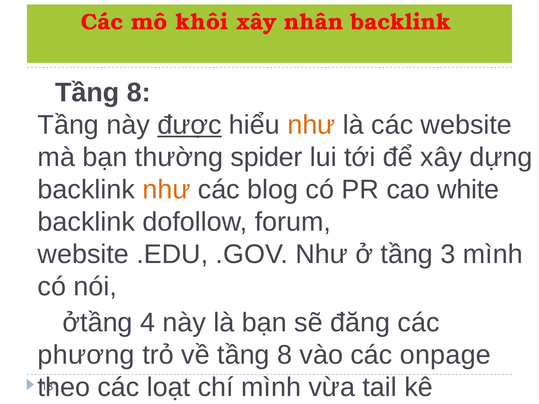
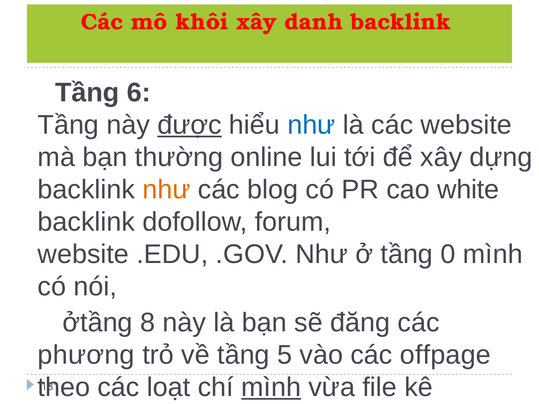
nhân: nhân -> danh
8 at (139, 93): 8 -> 6
như at (311, 125) colour: orange -> blue
spider: spider -> online
3: 3 -> 0
4: 4 -> 8
về tầng 8: 8 -> 5
onpage: onpage -> offpage
mình at (271, 387) underline: none -> present
tail: tail -> file
